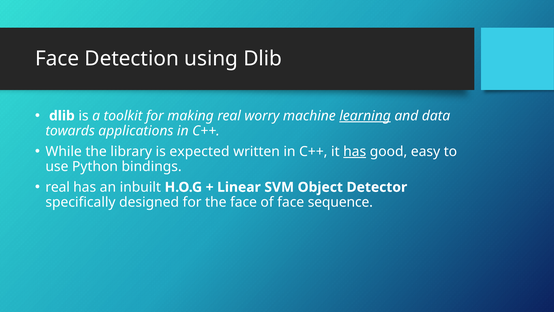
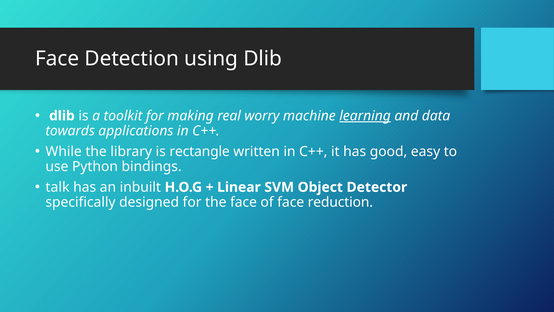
expected: expected -> rectangle
has at (355, 151) underline: present -> none
real at (58, 187): real -> talk
sequence: sequence -> reduction
